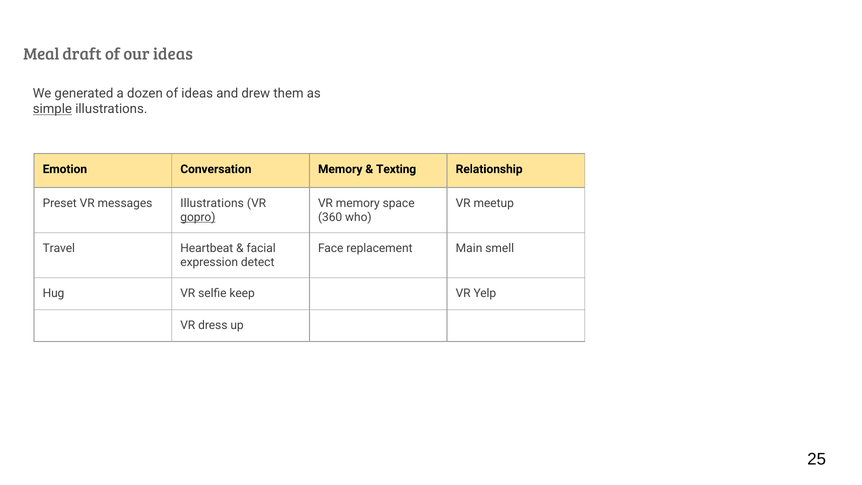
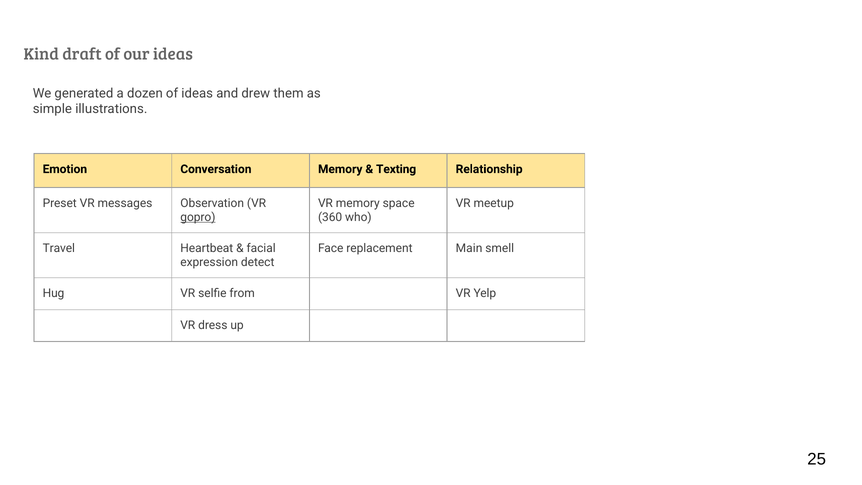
Meal: Meal -> Kind
simple underline: present -> none
messages Illustrations: Illustrations -> Observation
keep: keep -> from
